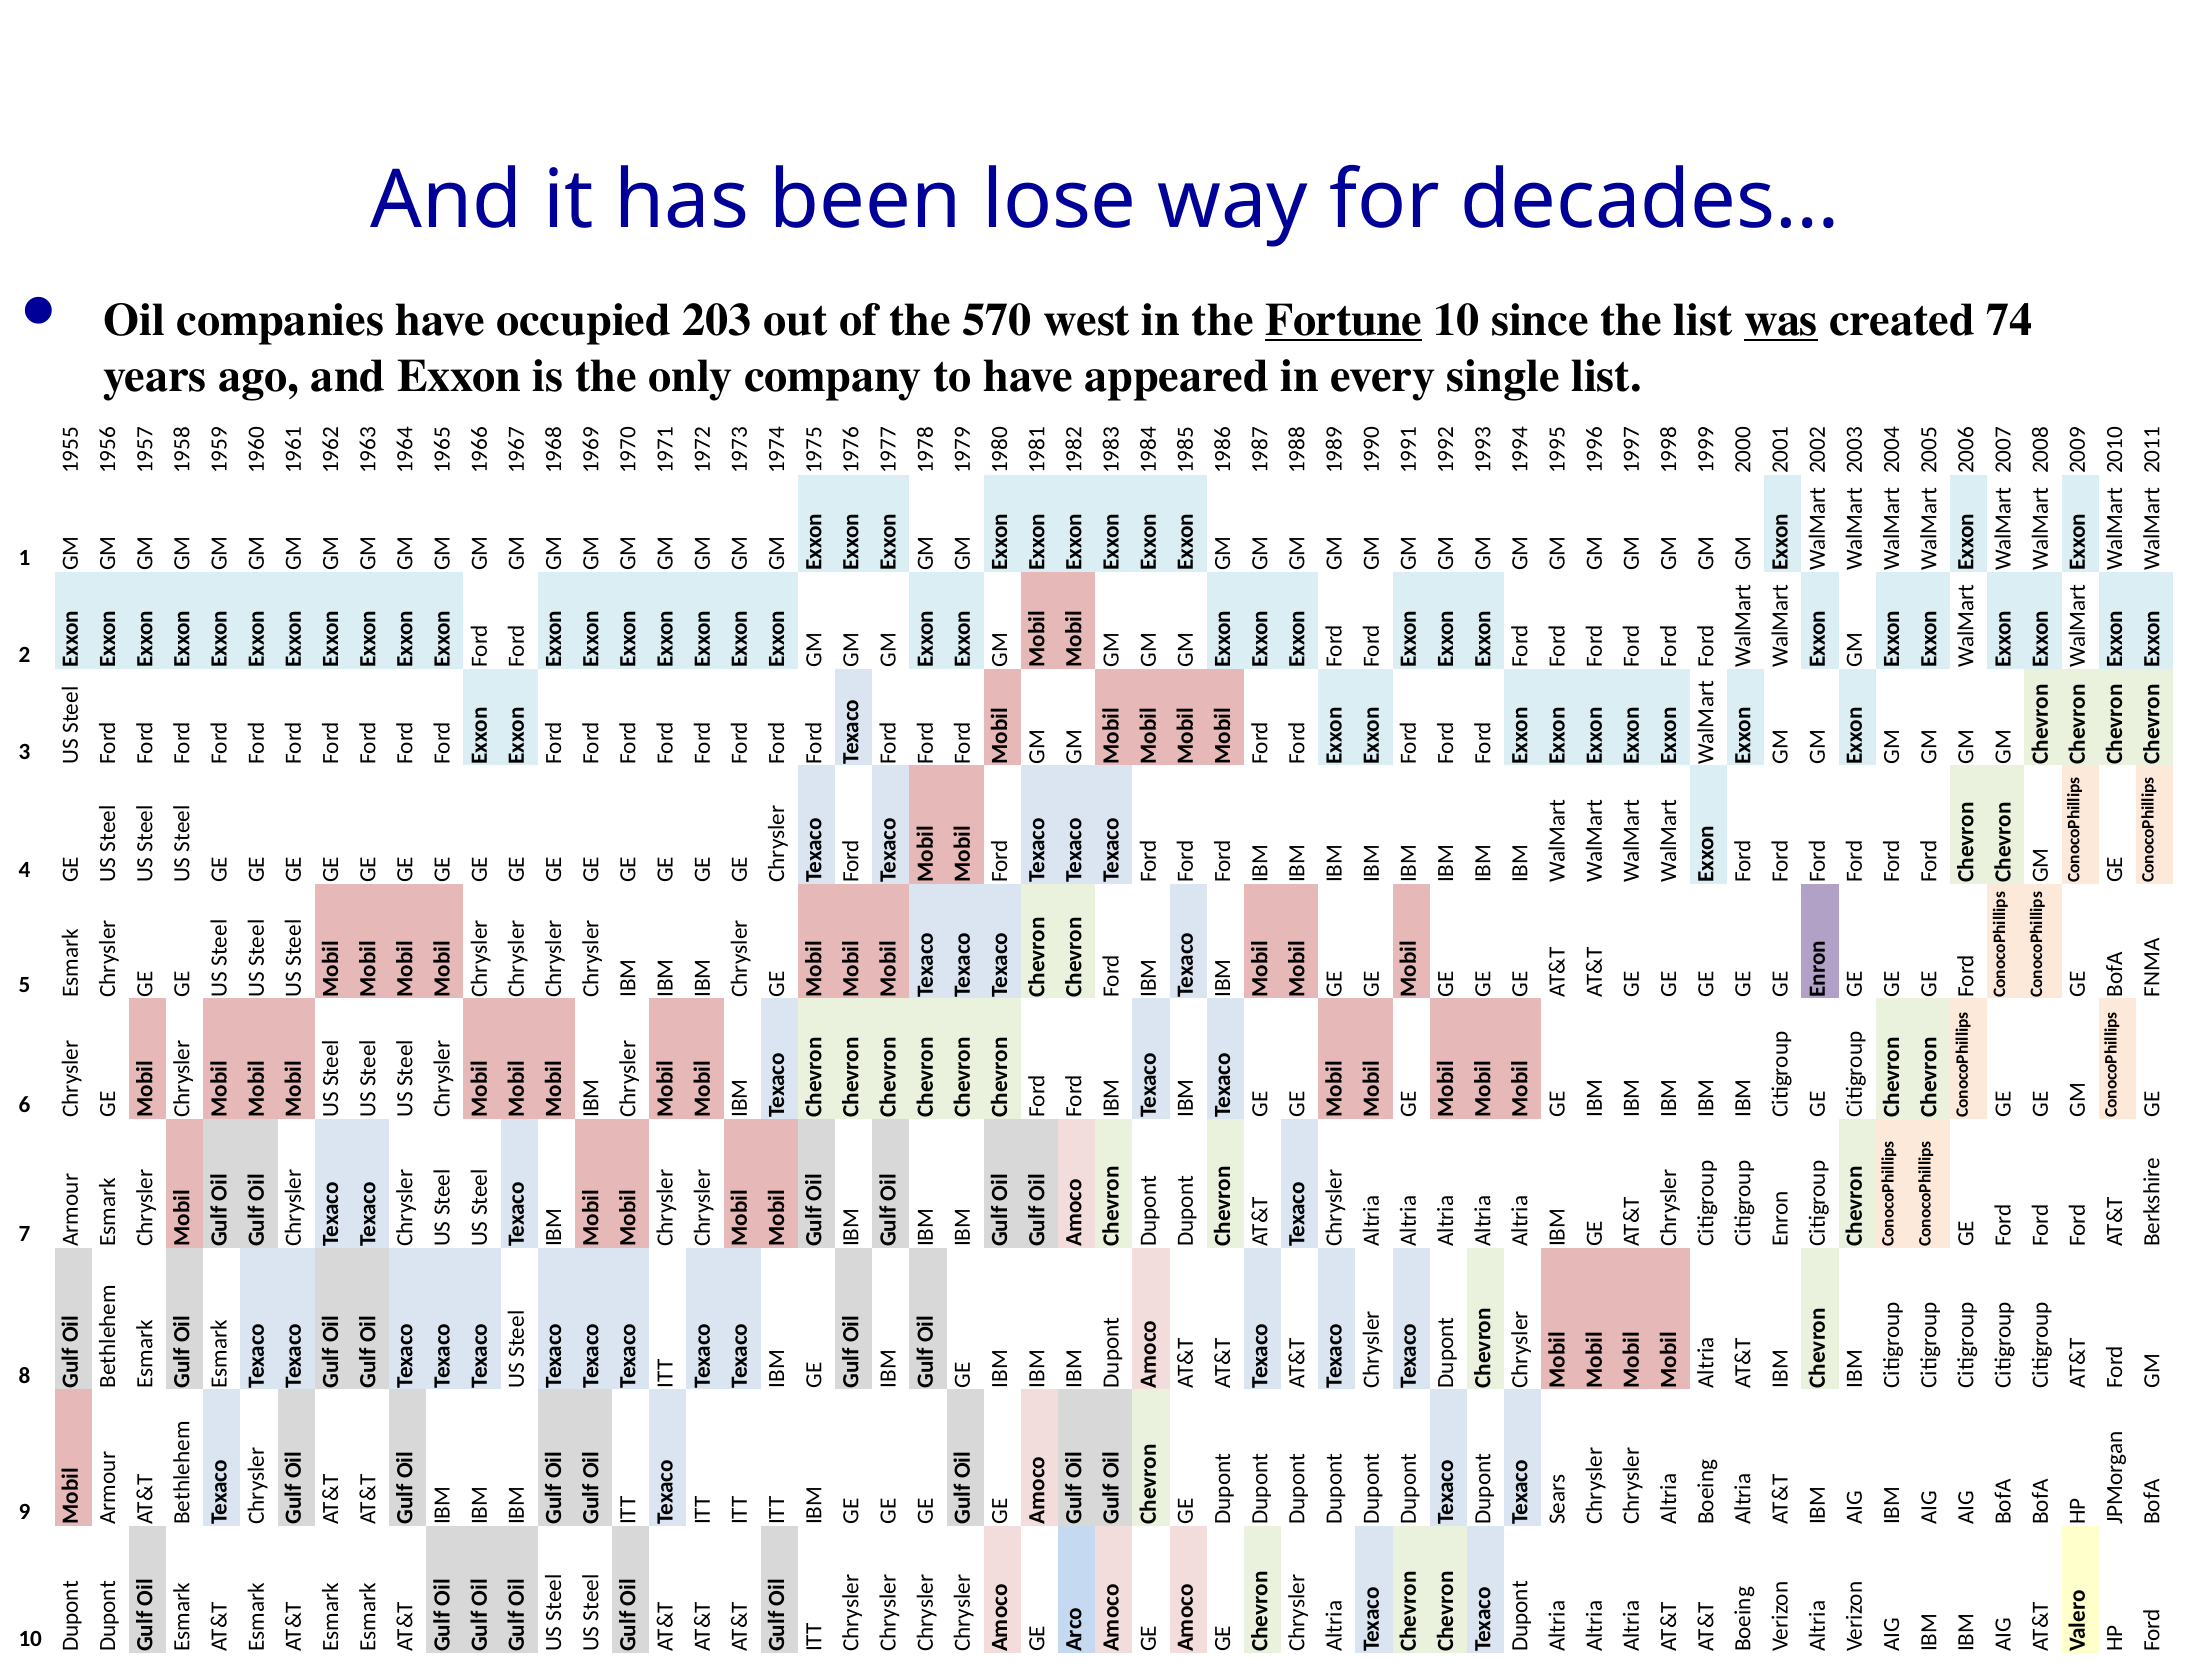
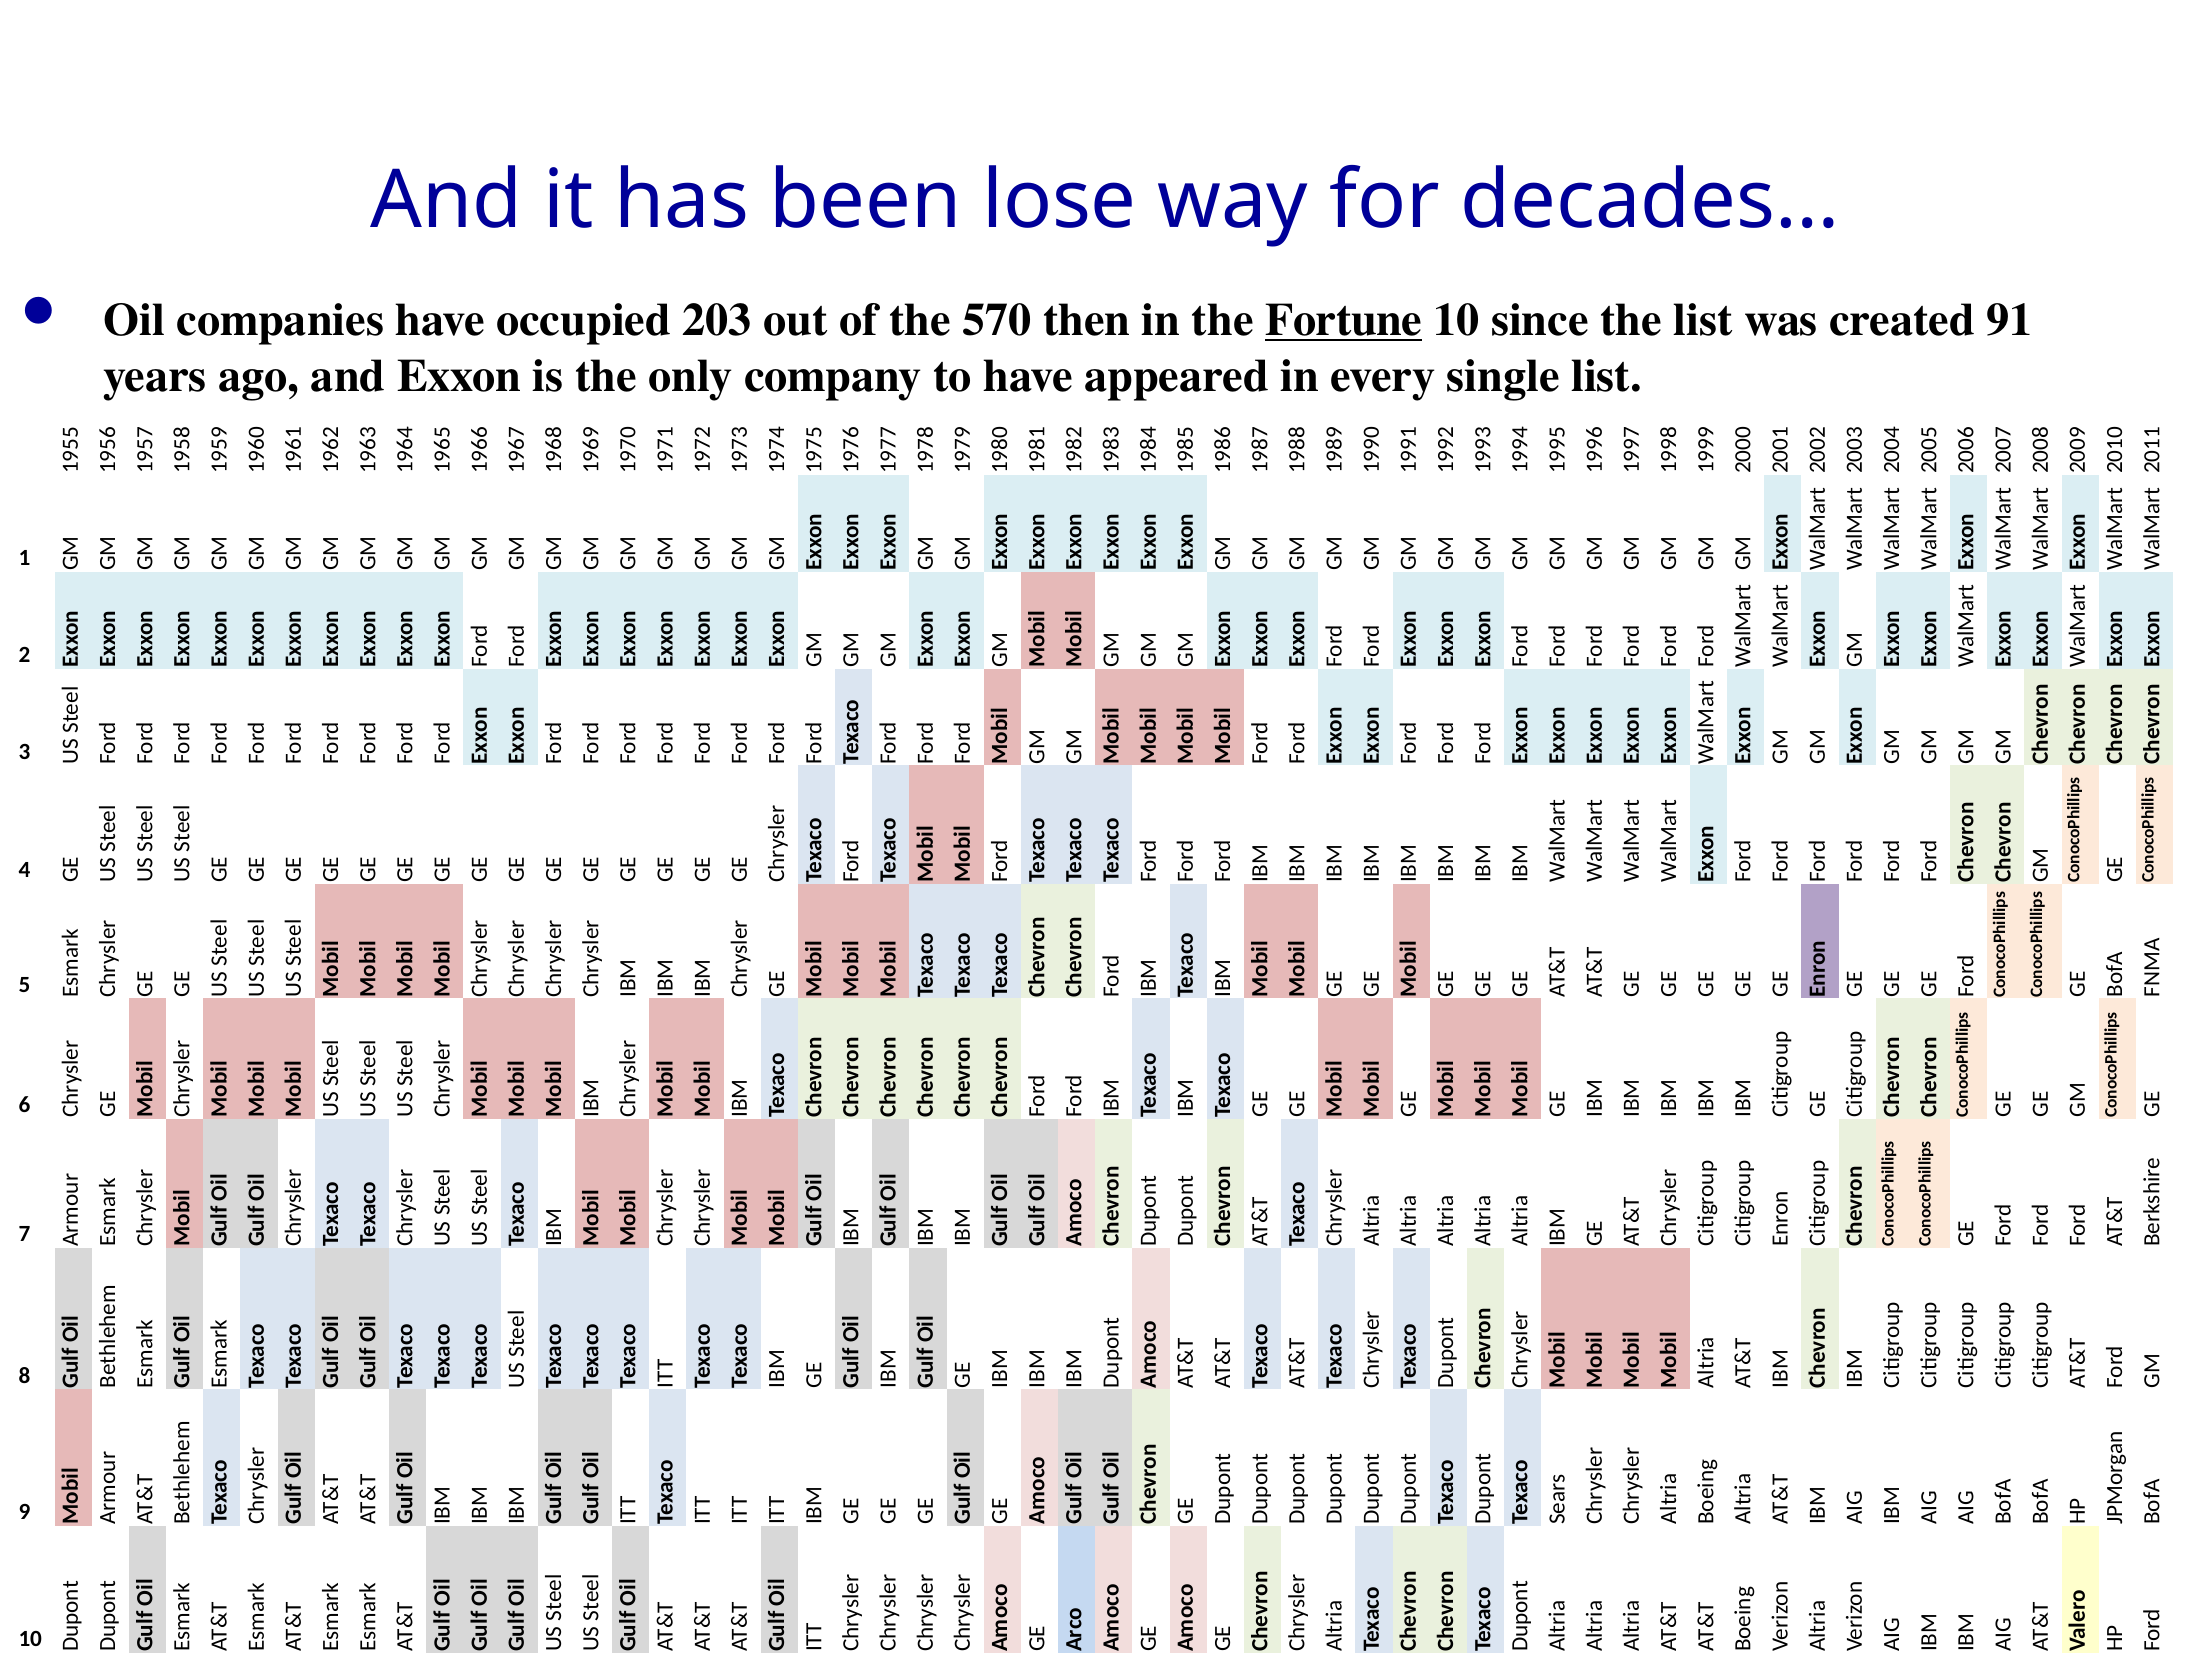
west: west -> then
was underline: present -> none
74: 74 -> 91
